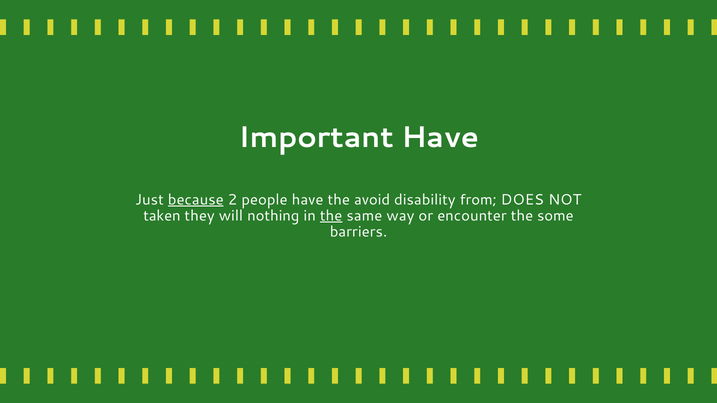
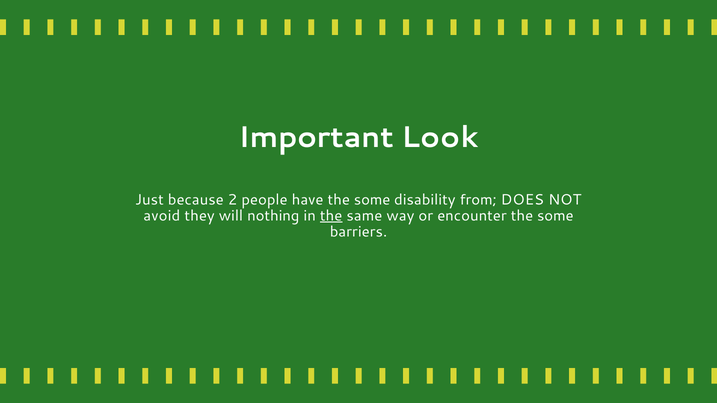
Important Have: Have -> Look
because underline: present -> none
have the avoid: avoid -> some
taken: taken -> avoid
